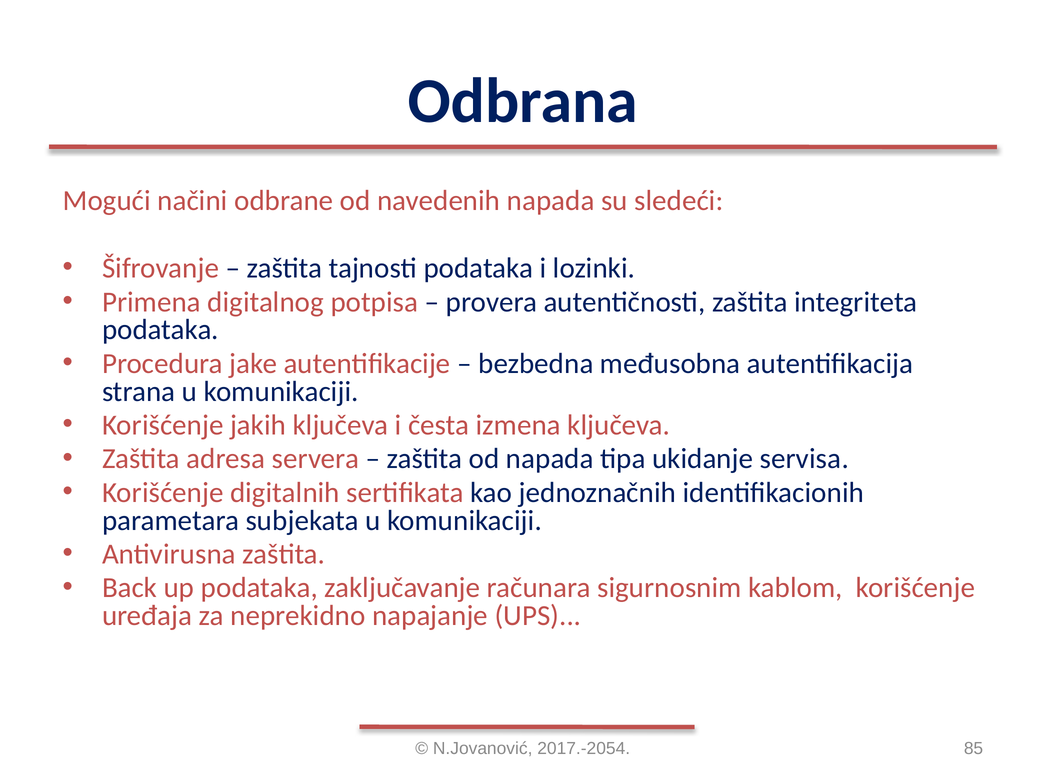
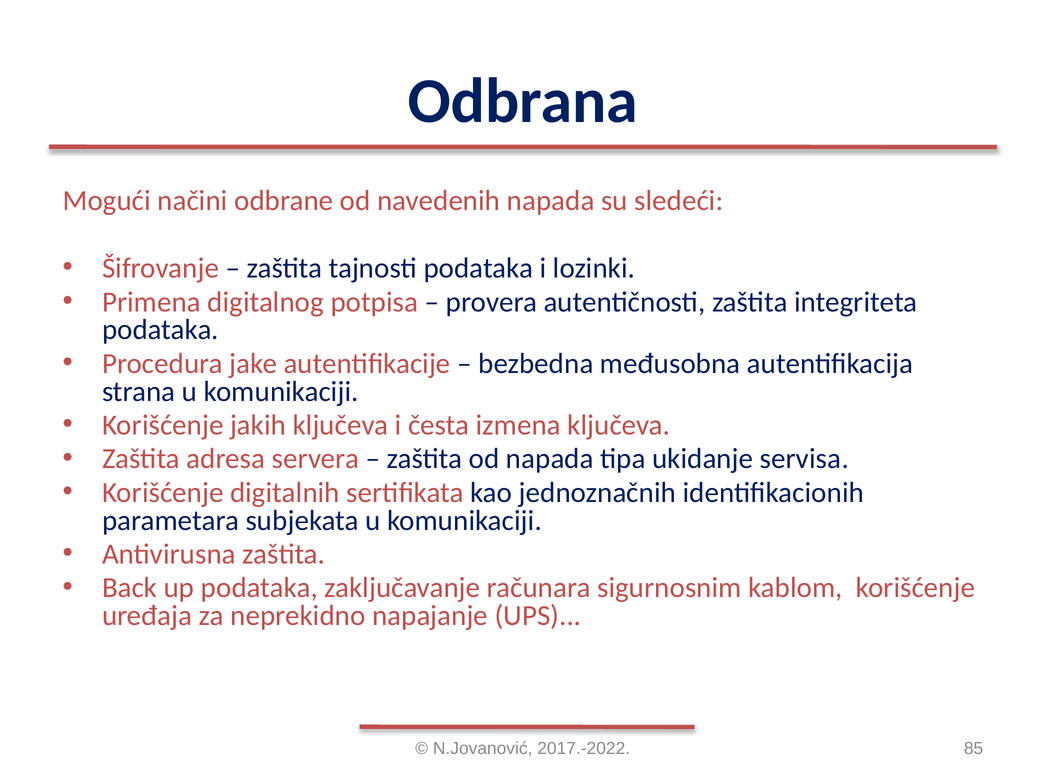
2017.-2054: 2017.-2054 -> 2017.-2022
